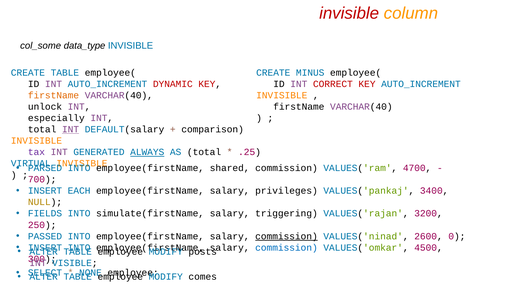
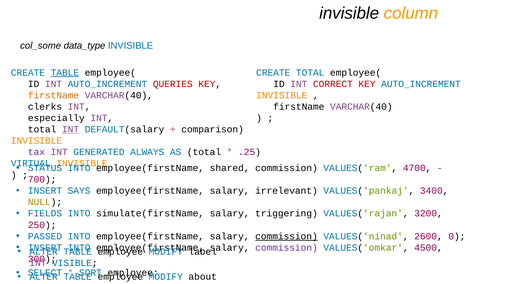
invisible at (349, 13) colour: red -> black
TABLE at (65, 73) underline: none -> present
CREATE MINUS: MINUS -> TOTAL
DYNAMIC: DYNAMIC -> QUERIES
unlock: unlock -> clerks
ALWAYS underline: present -> none
PARSED: PARSED -> STATUS
EACH: EACH -> SAYS
privileges: privileges -> irrelevant
commission at (286, 248) colour: blue -> purple
posts: posts -> label
NONE: NONE -> SORT
comes: comes -> about
